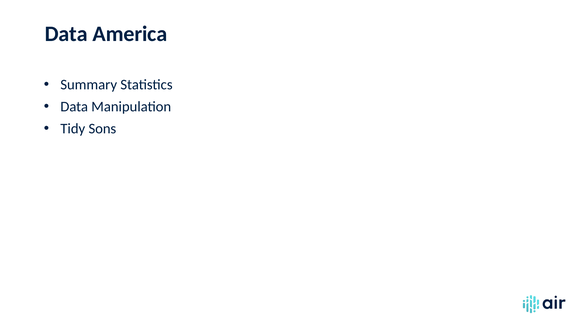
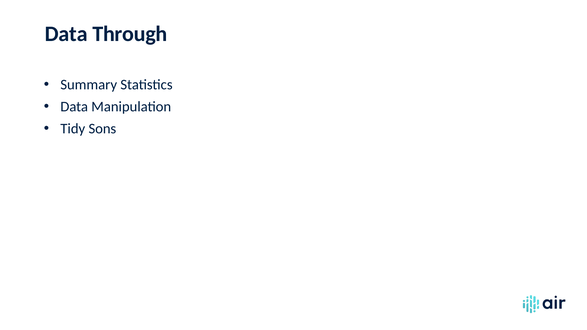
America: America -> Through
